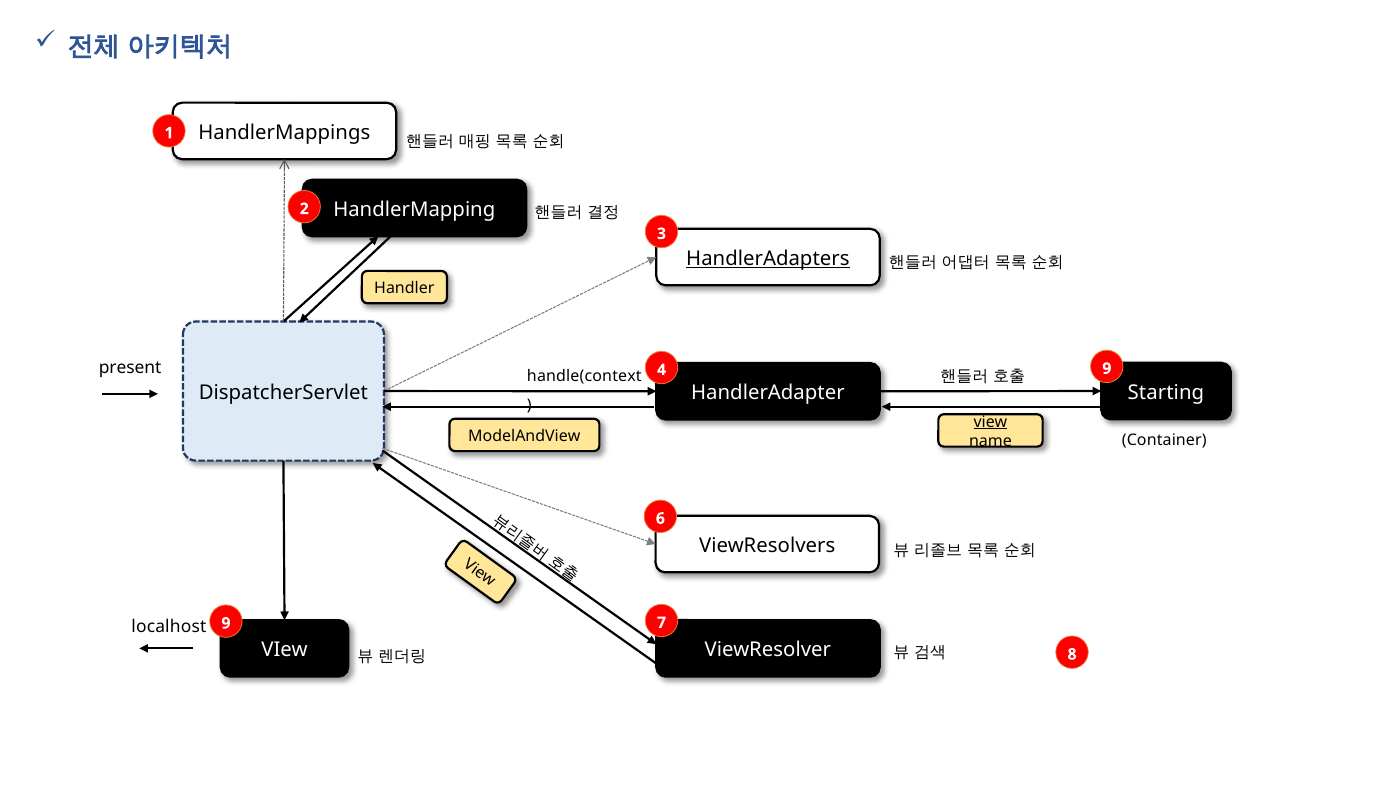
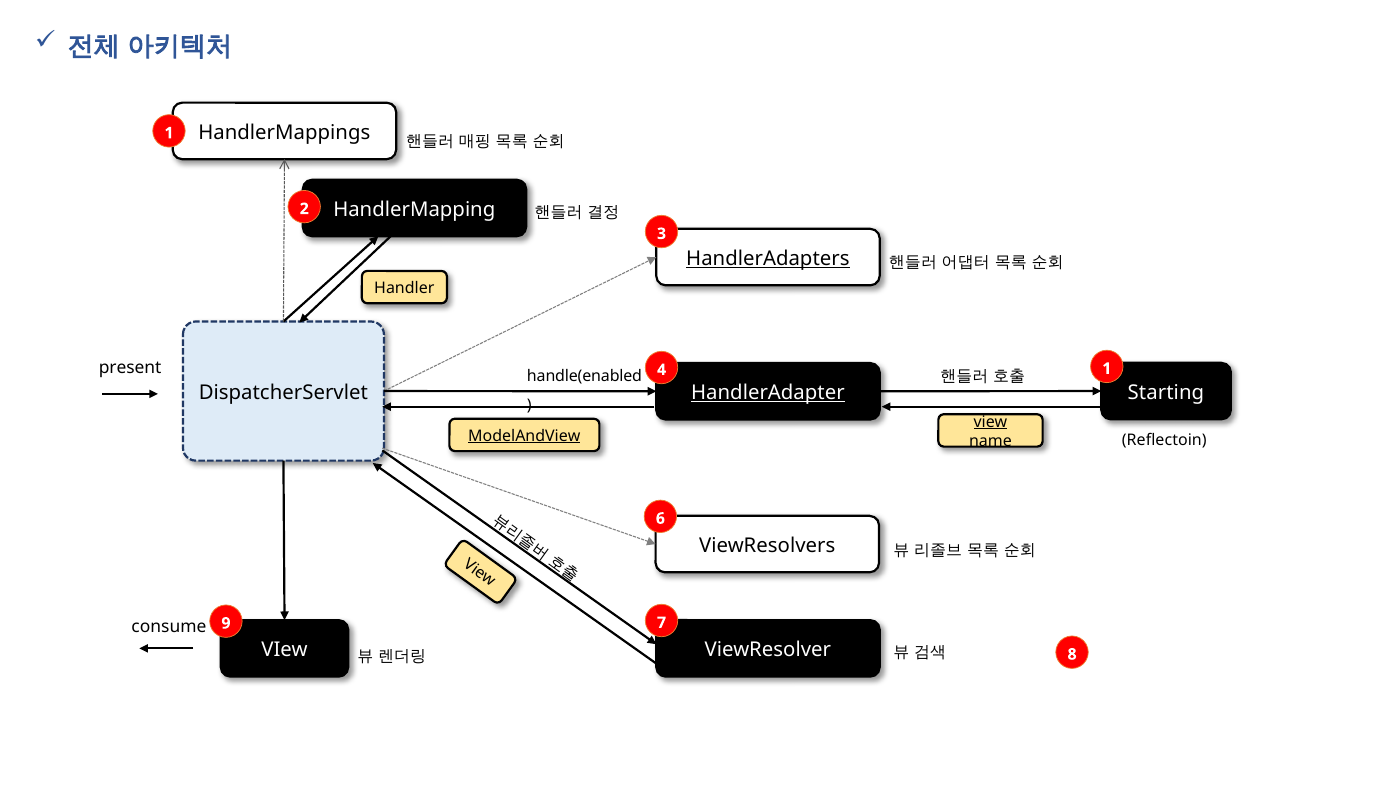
4 9: 9 -> 1
handle(context: handle(context -> handle(enabled
HandlerAdapter underline: none -> present
ModelAndView underline: none -> present
Container: Container -> Reflectoin
localhost: localhost -> consume
